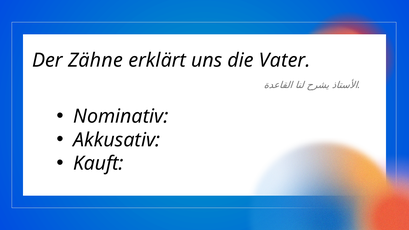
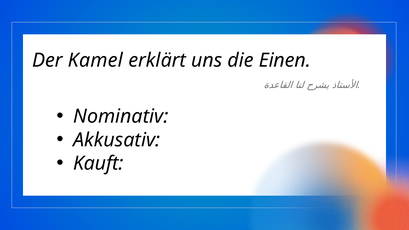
Zähne: Zähne -> Kamel
Vater: Vater -> Einen
